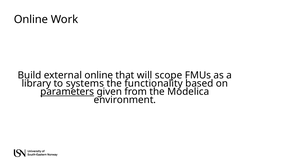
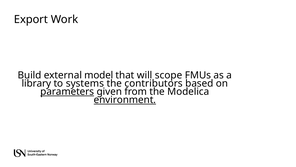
Online at (31, 19): Online -> Export
external online: online -> model
functionality: functionality -> contributors
environment underline: none -> present
